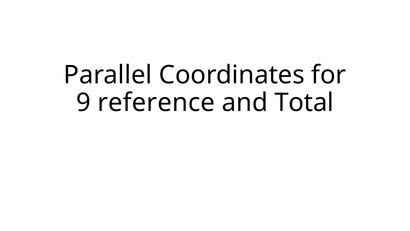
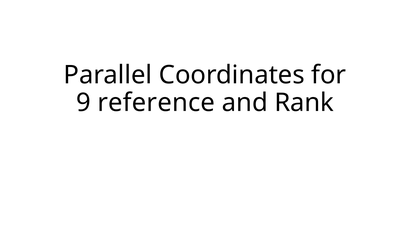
Total: Total -> Rank
